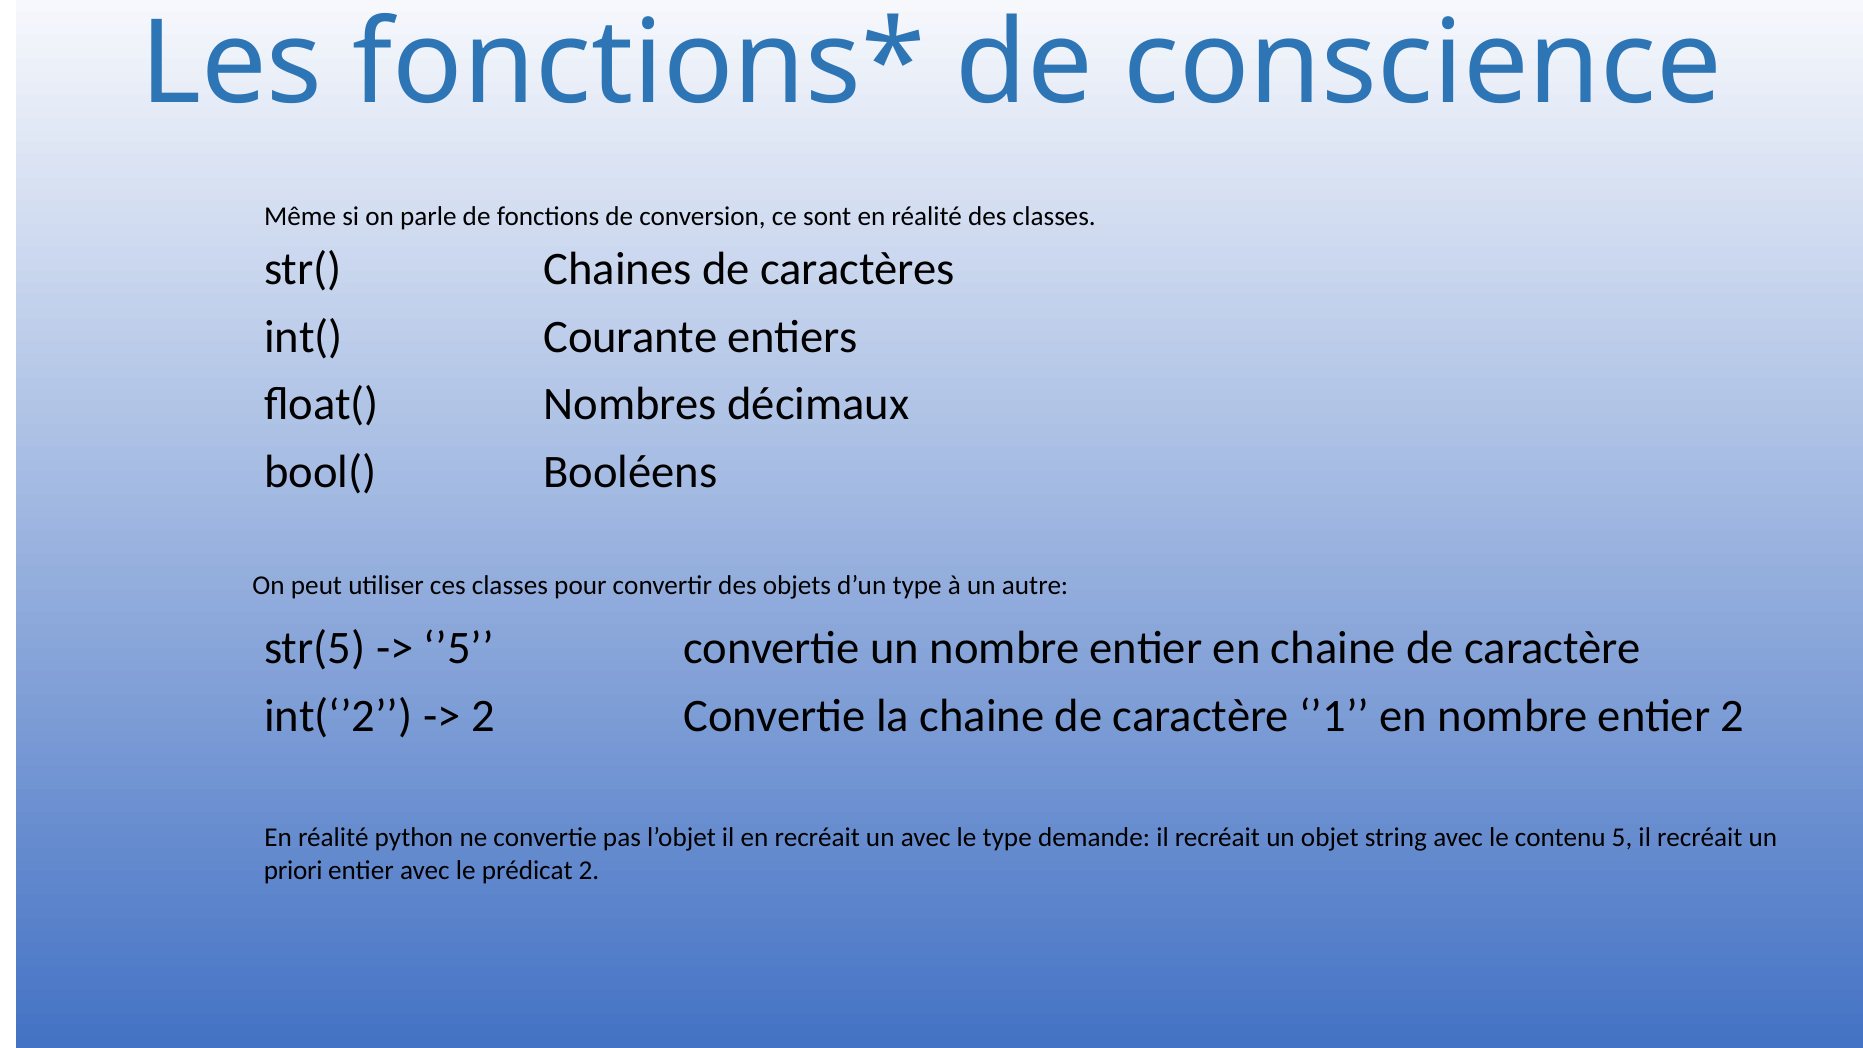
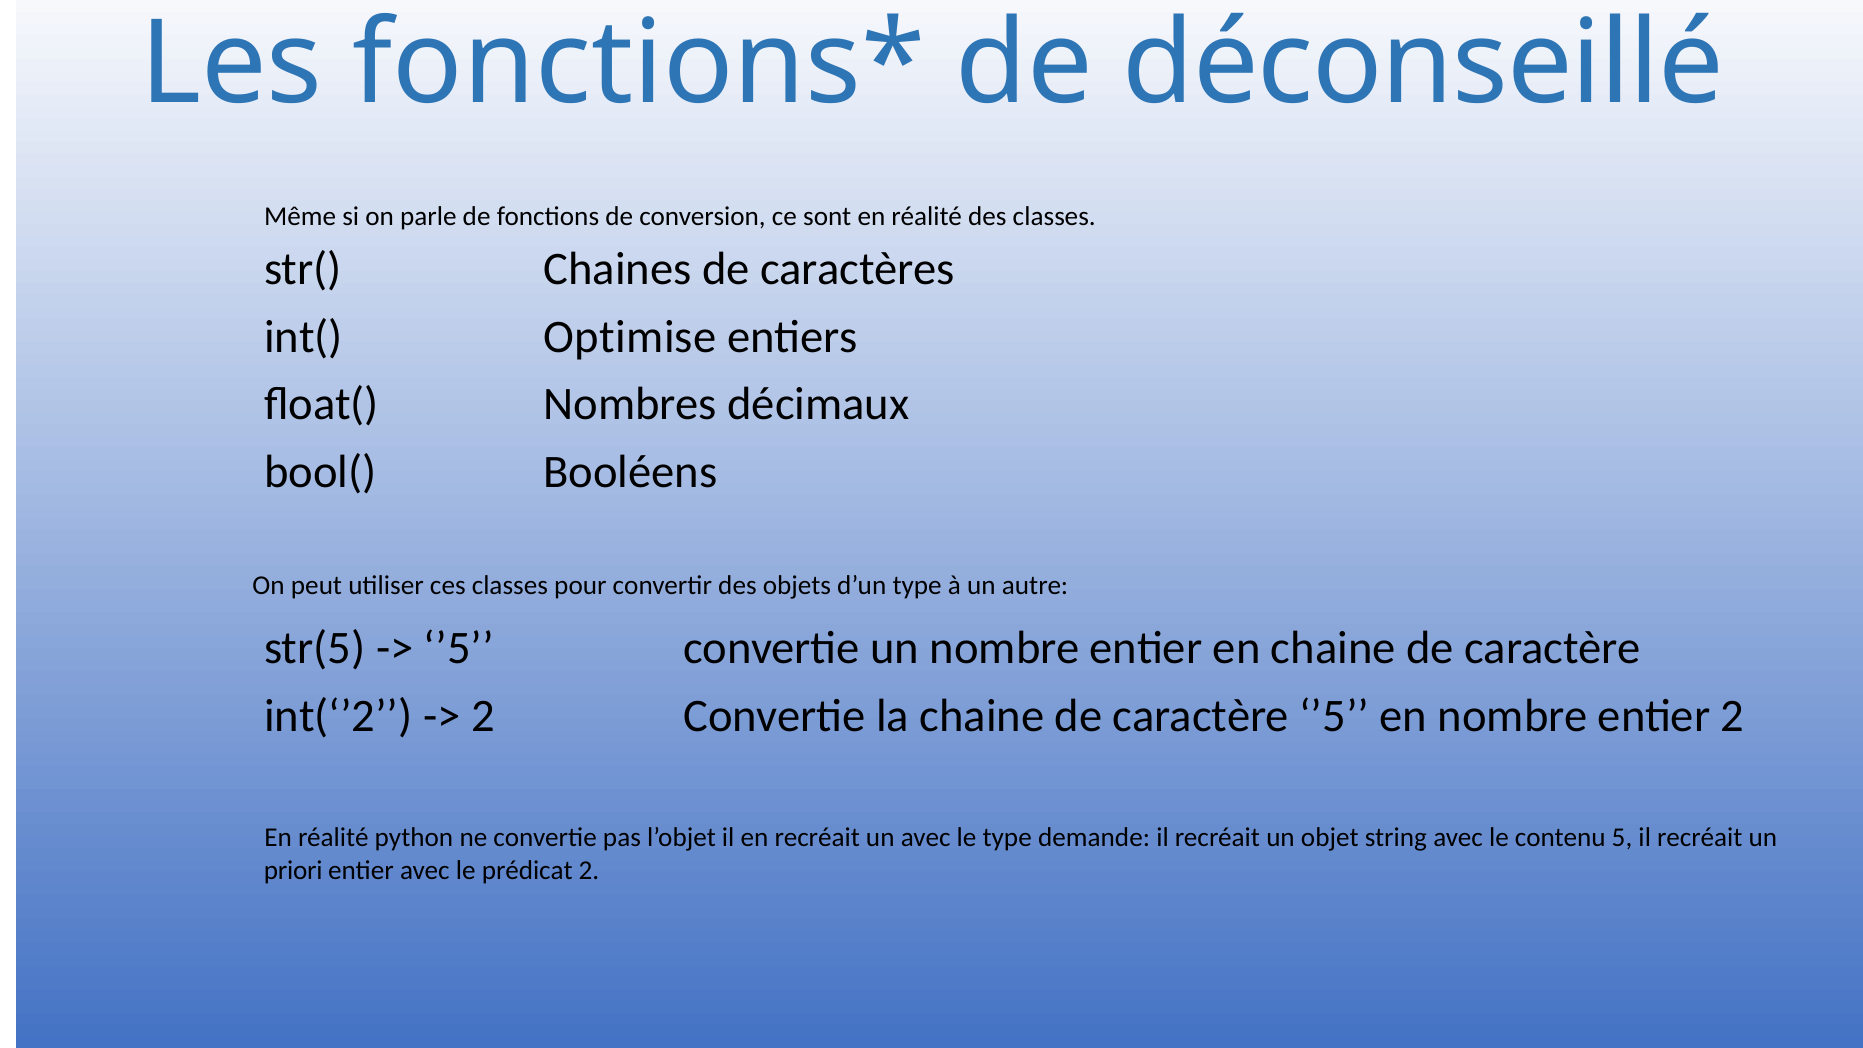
conscience: conscience -> déconseillé
Courante: Courante -> Optimise
caractère ’1: ’1 -> ’5
